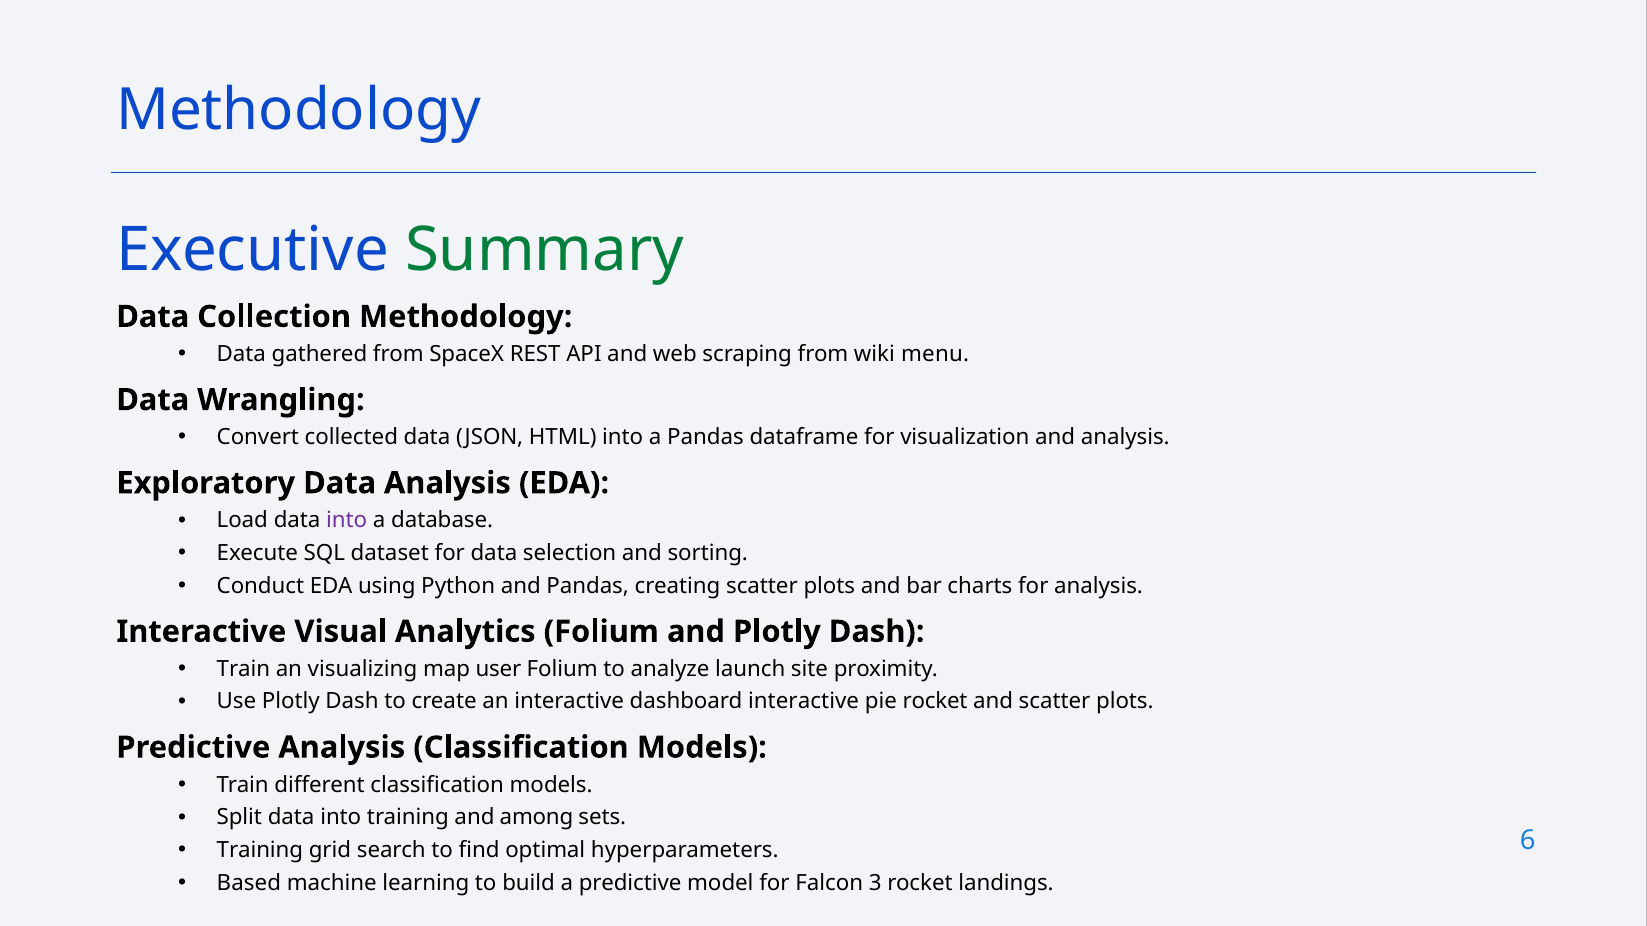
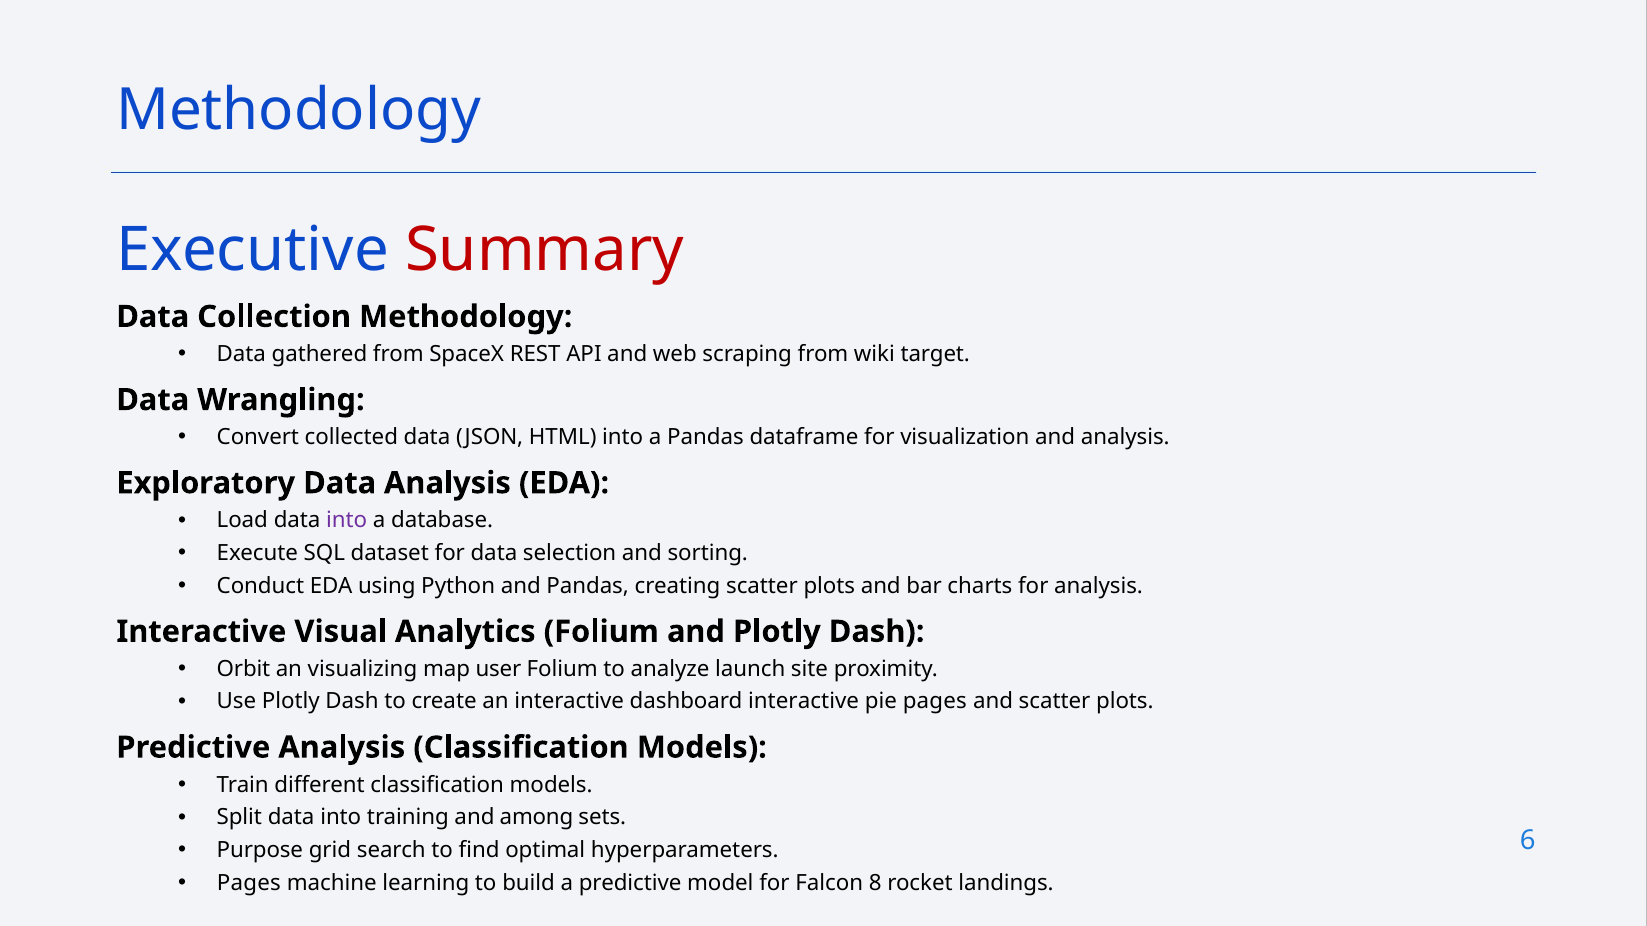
Summary colour: green -> red
menu: menu -> target
Train at (243, 669): Train -> Orbit
pie rocket: rocket -> pages
Training at (260, 850): Training -> Purpose
Based at (249, 883): Based -> Pages
3: 3 -> 8
